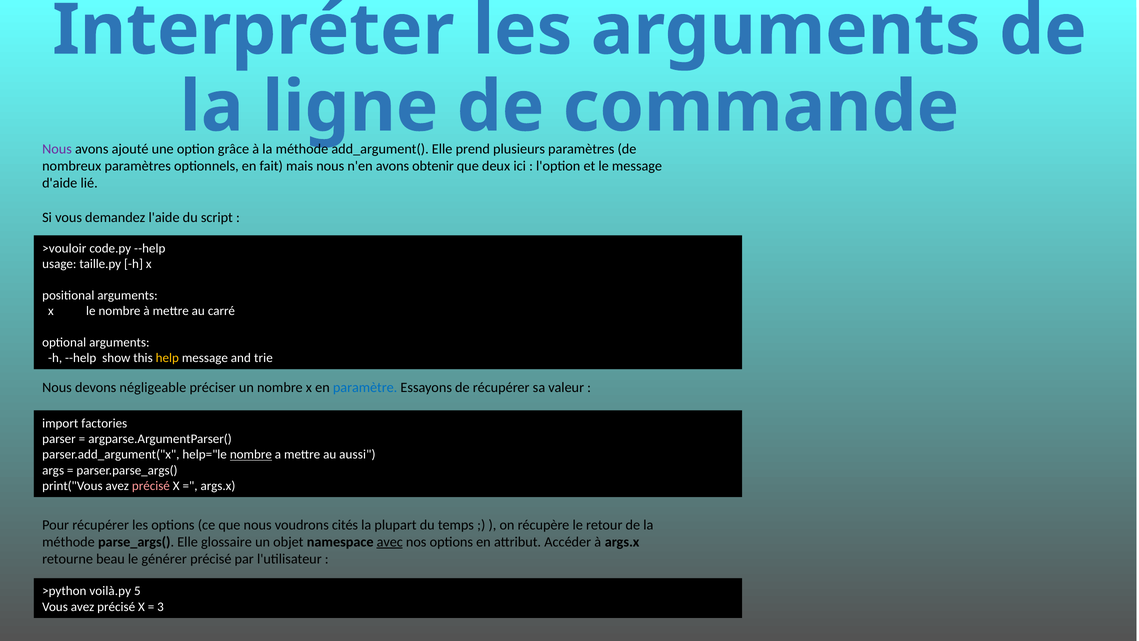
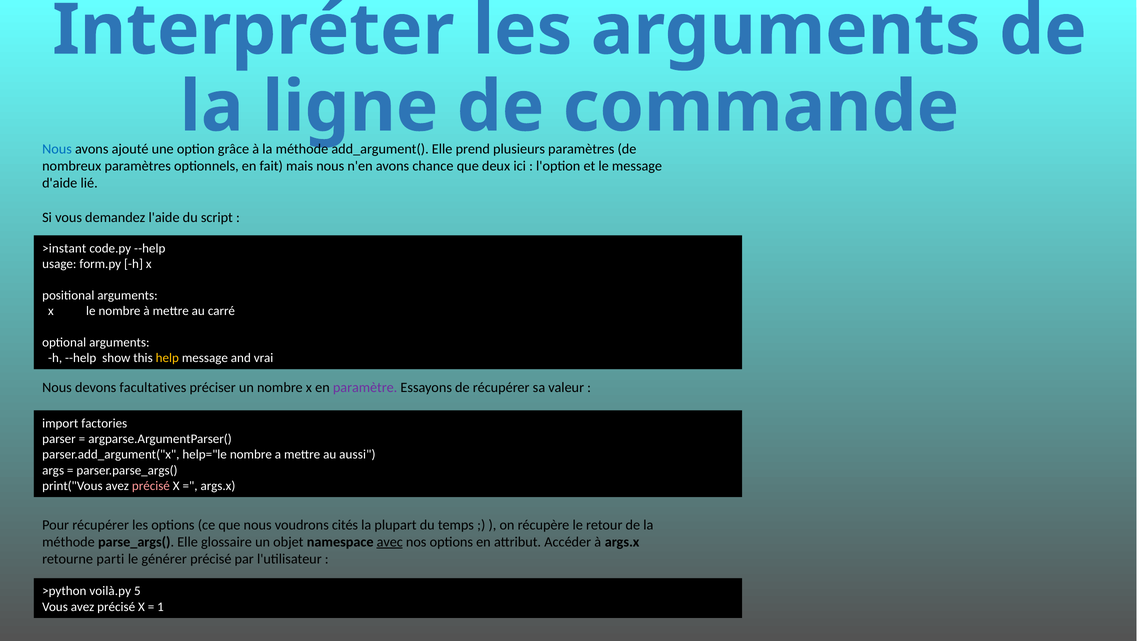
Nous at (57, 149) colour: purple -> blue
obtenir: obtenir -> chance
>vouloir: >vouloir -> >instant
taille.py: taille.py -> form.py
trie: trie -> vrai
négligeable: négligeable -> facultatives
paramètre colour: blue -> purple
nombre at (251, 454) underline: present -> none
beau: beau -> parti
3: 3 -> 1
